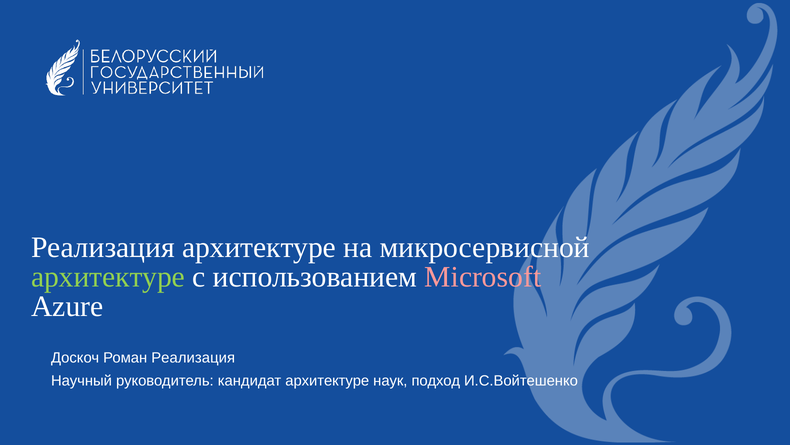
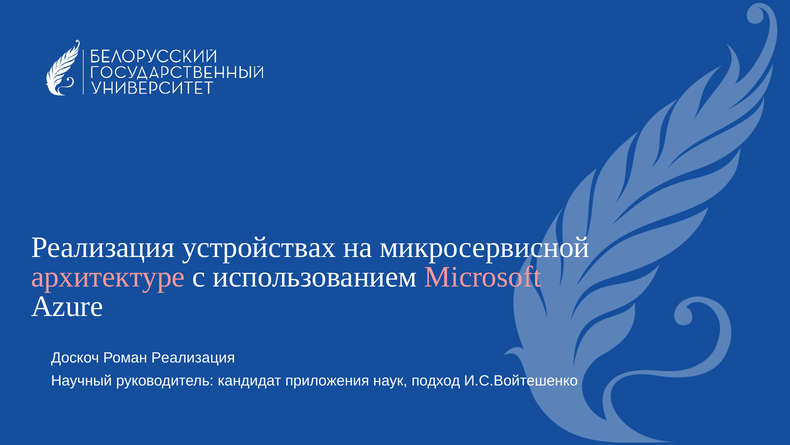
Реализация архитектуре: архитектуре -> устройствах
архитектуре at (108, 277) colour: light green -> pink
кандидат архитектуре: архитектуре -> приложения
